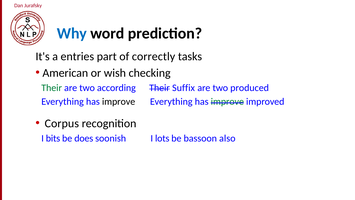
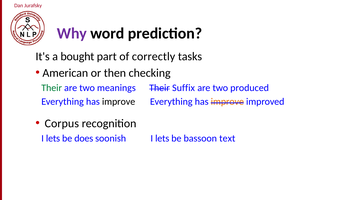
Why colour: blue -> purple
entries: entries -> bought
wish: wish -> then
according: according -> meanings
improve at (227, 102) colour: green -> orange
bits at (53, 138): bits -> lets
soonish I lots: lots -> lets
also: also -> text
